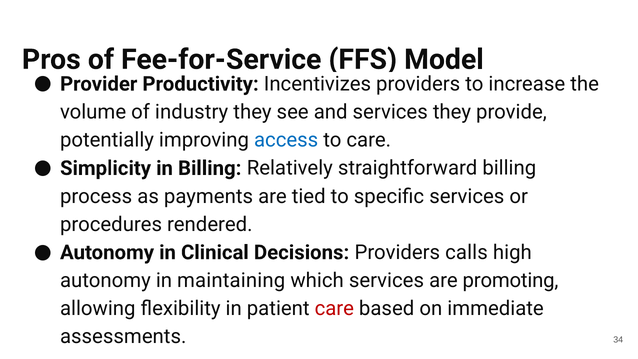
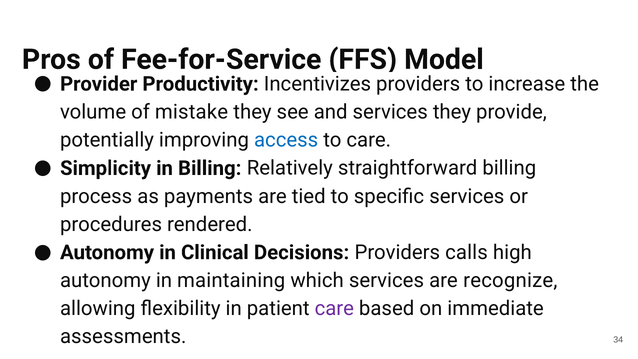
industry: industry -> mistake
promoting: promoting -> recognize
care at (334, 309) colour: red -> purple
